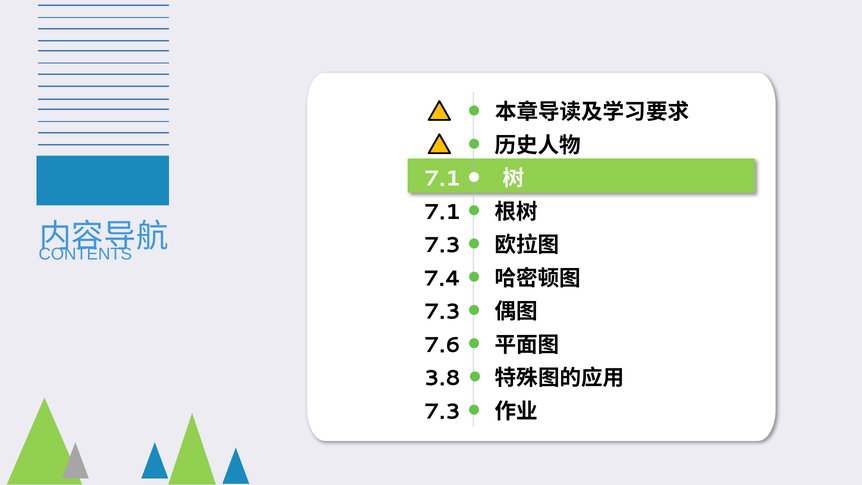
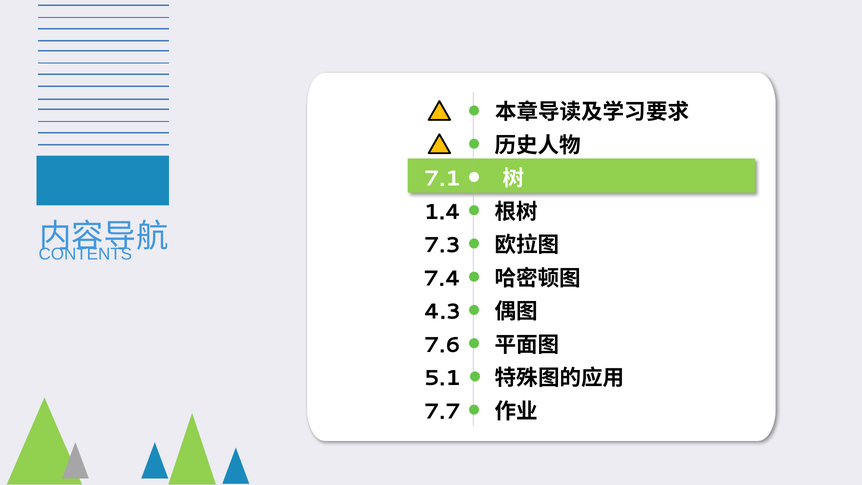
7.1 at (442, 212): 7.1 -> 1.4
7.3 at (442, 312): 7.3 -> 4.3
3.8: 3.8 -> 5.1
7.3 at (442, 411): 7.3 -> 7.7
